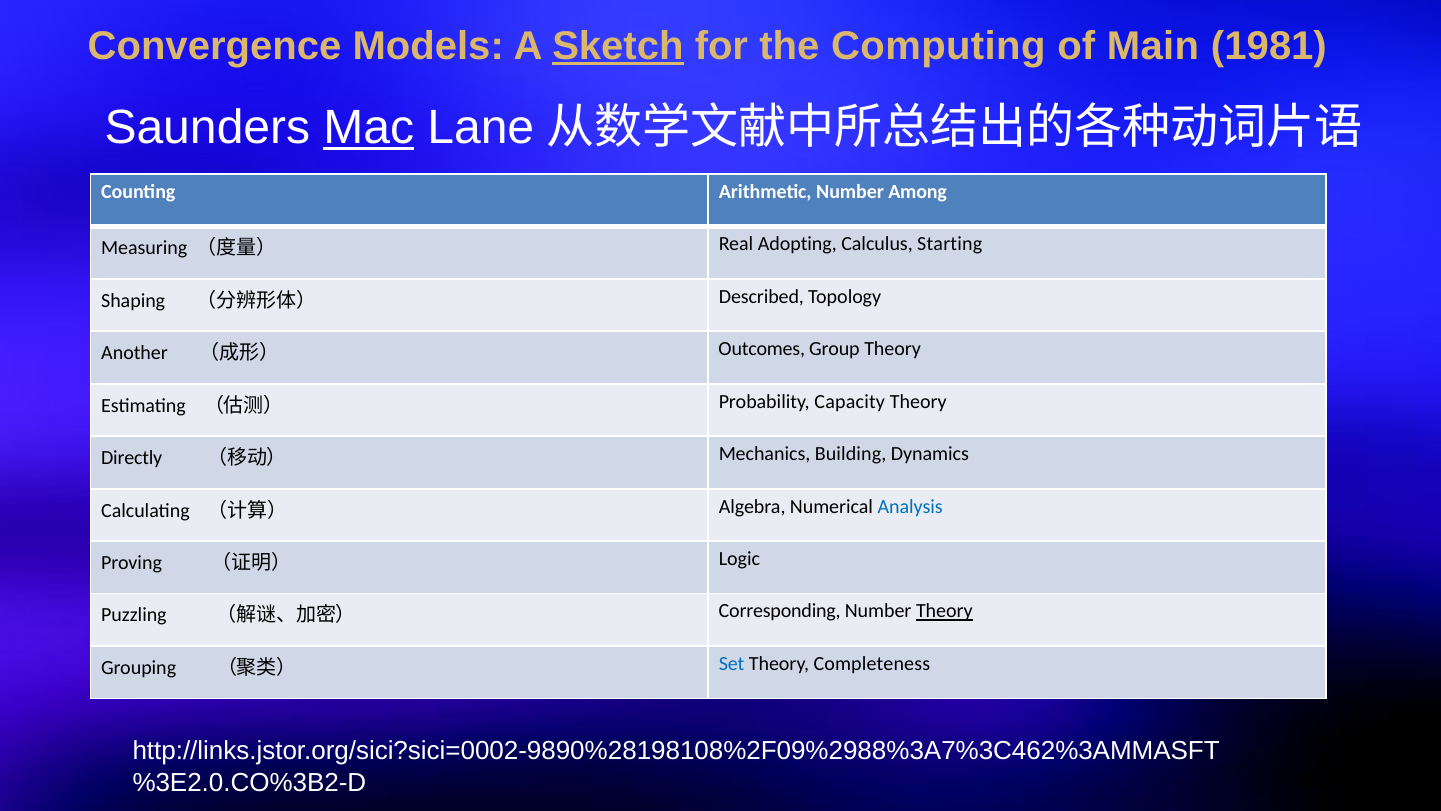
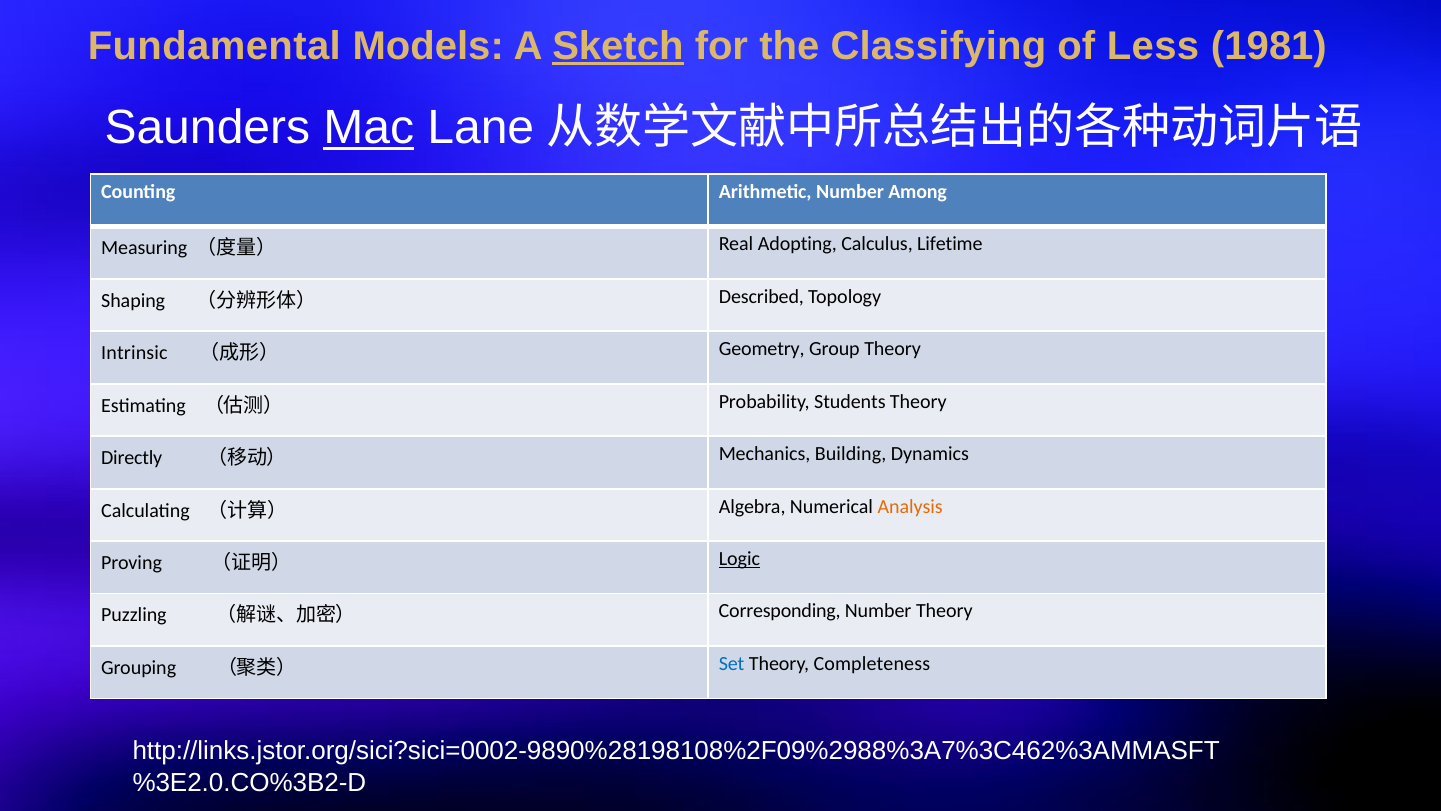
Convergence: Convergence -> Fundamental
Computing: Computing -> Classifying
Main: Main -> Less
Starting: Starting -> Lifetime
Another: Another -> Intrinsic
Outcomes: Outcomes -> Geometry
Capacity: Capacity -> Students
Analysis colour: blue -> orange
Logic underline: none -> present
Theory at (944, 611) underline: present -> none
